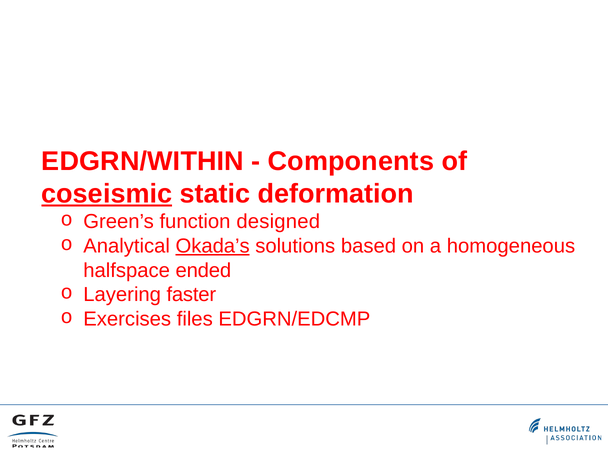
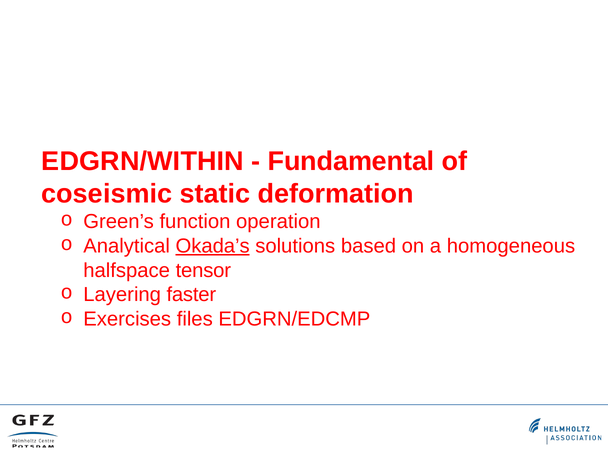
Components: Components -> Fundamental
coseismic underline: present -> none
designed: designed -> operation
ended: ended -> tensor
